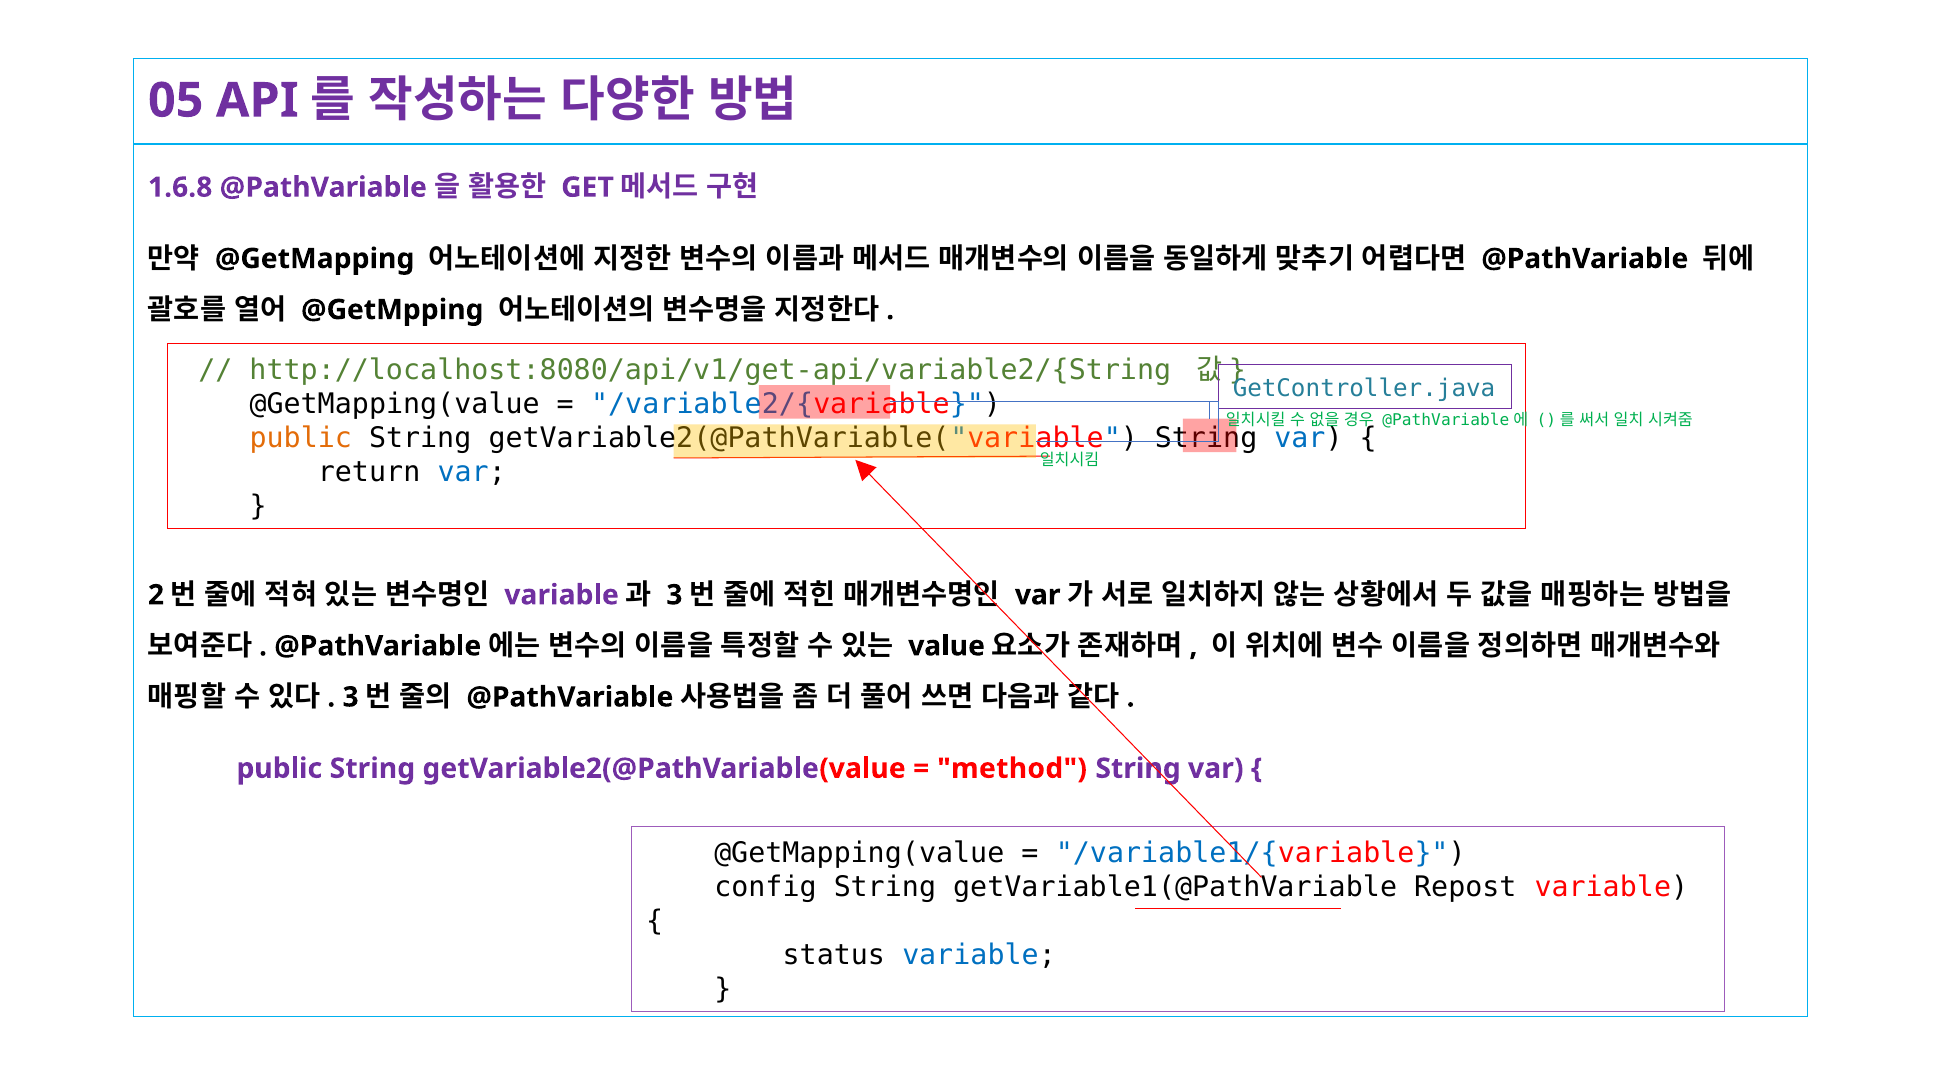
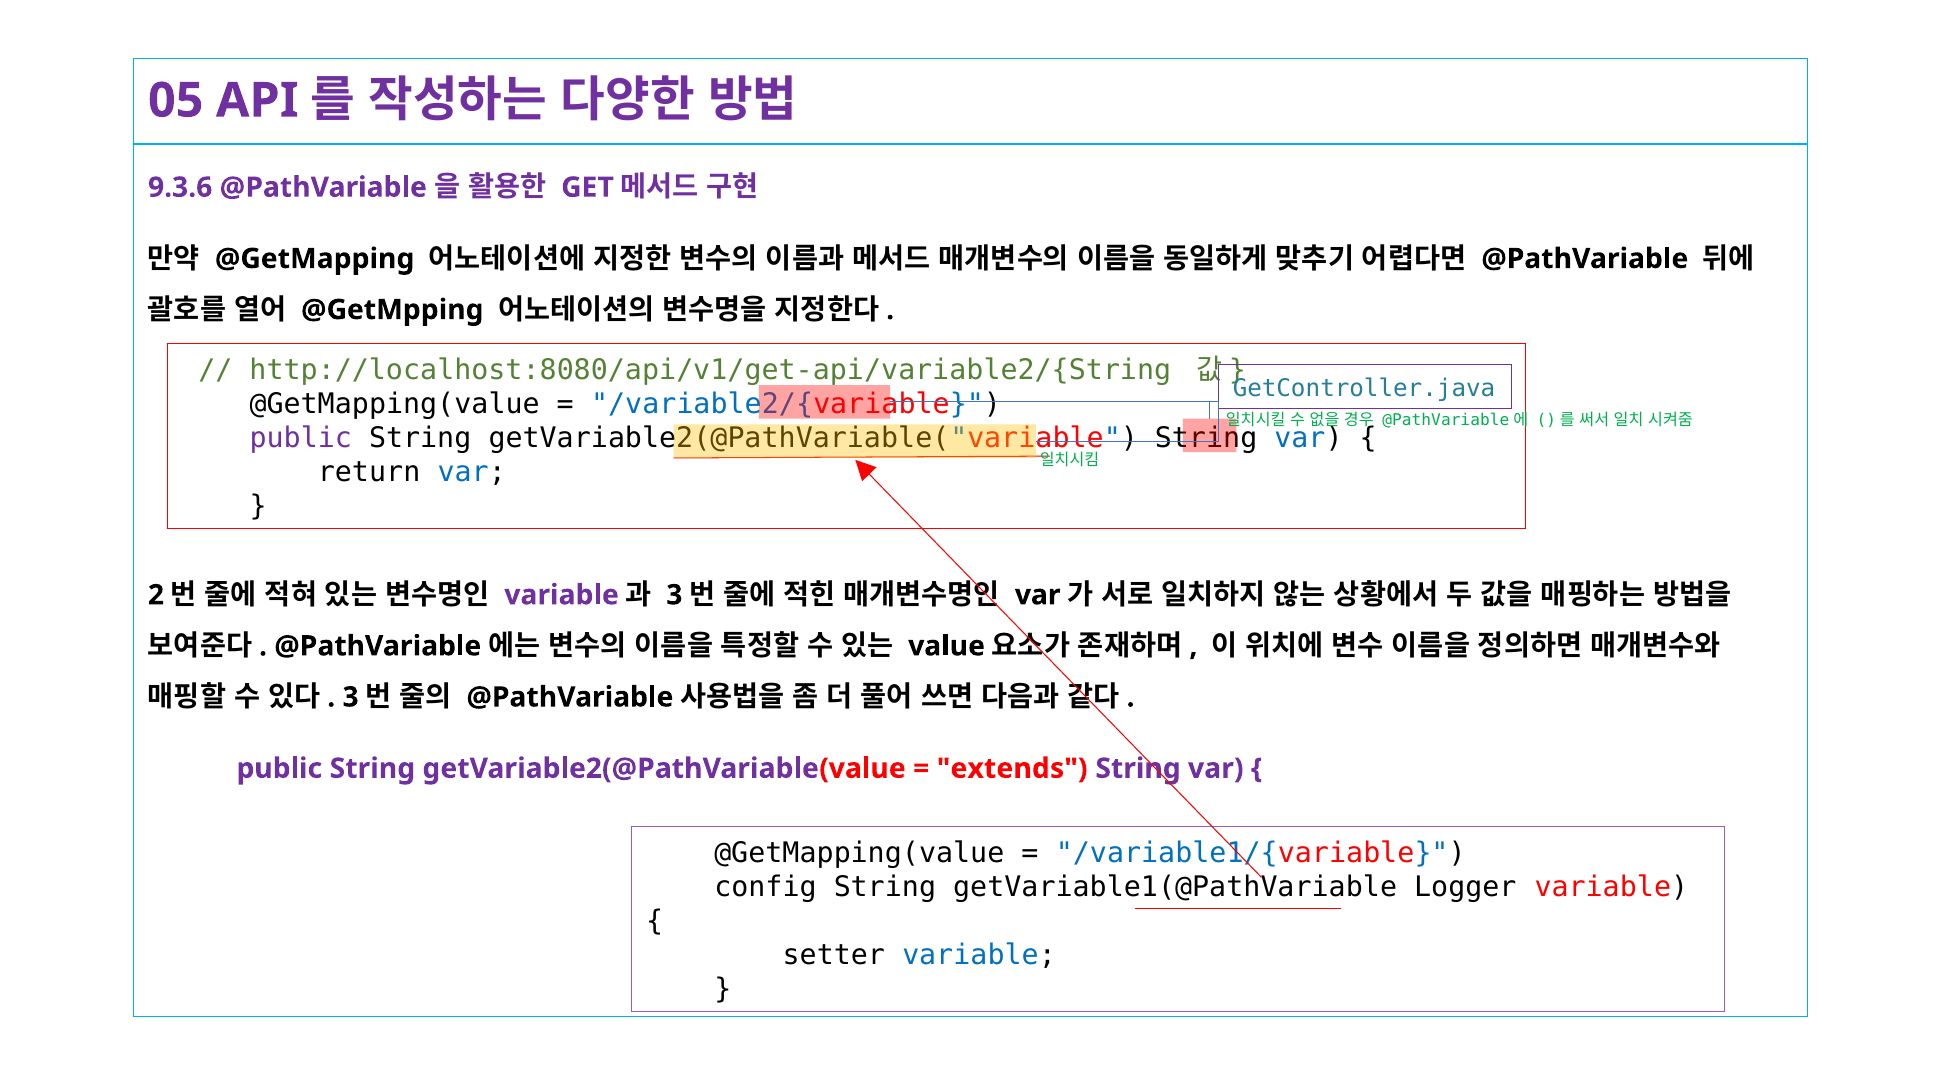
1.6.8: 1.6.8 -> 9.3.6
public at (301, 438) colour: orange -> purple
method: method -> extends
Repost: Repost -> Logger
status: status -> setter
